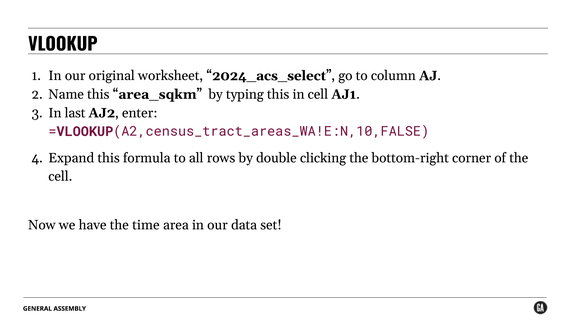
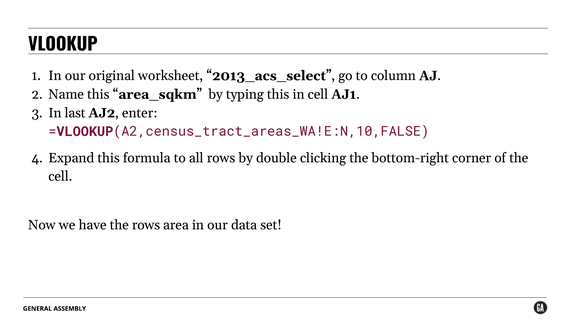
2024_acs_select: 2024_acs_select -> 2013_acs_select
the time: time -> rows
